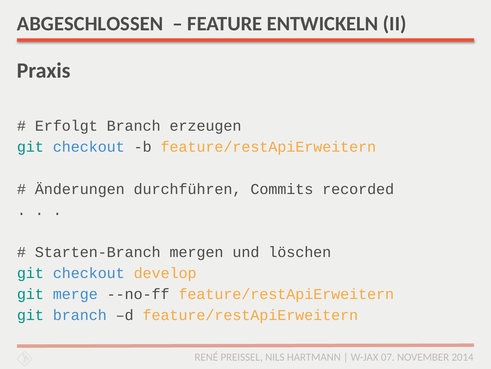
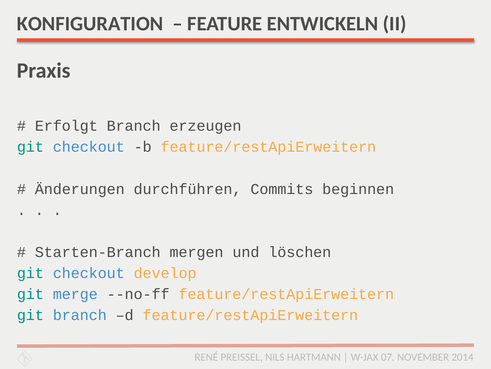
ABGESCHLOSSEN: ABGESCHLOSSEN -> KONFIGURATION
recorded: recorded -> beginnen
